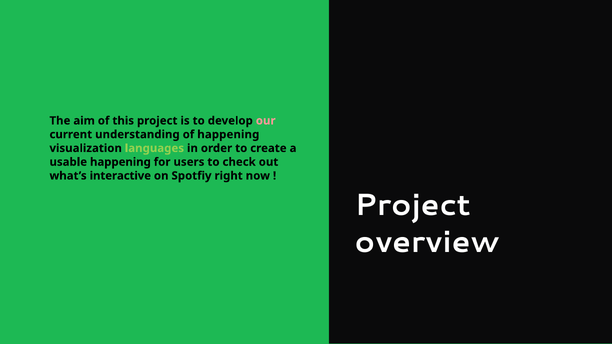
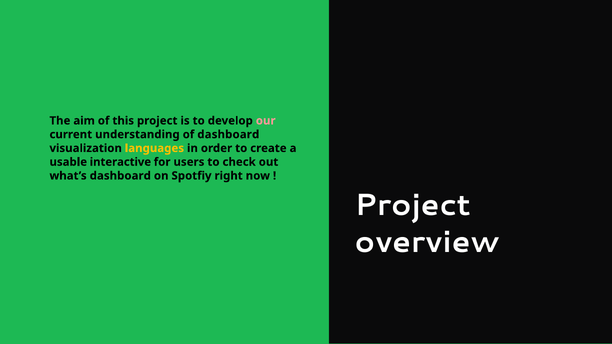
of happening: happening -> dashboard
languages colour: light green -> yellow
usable happening: happening -> interactive
what’s interactive: interactive -> dashboard
